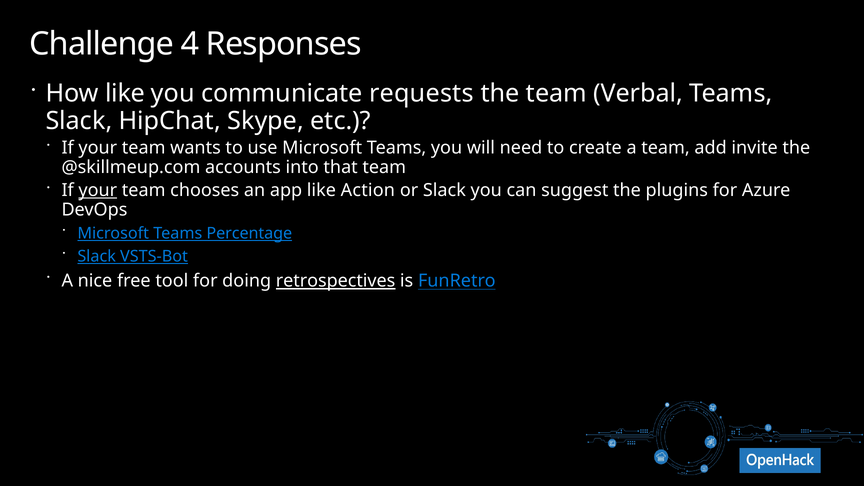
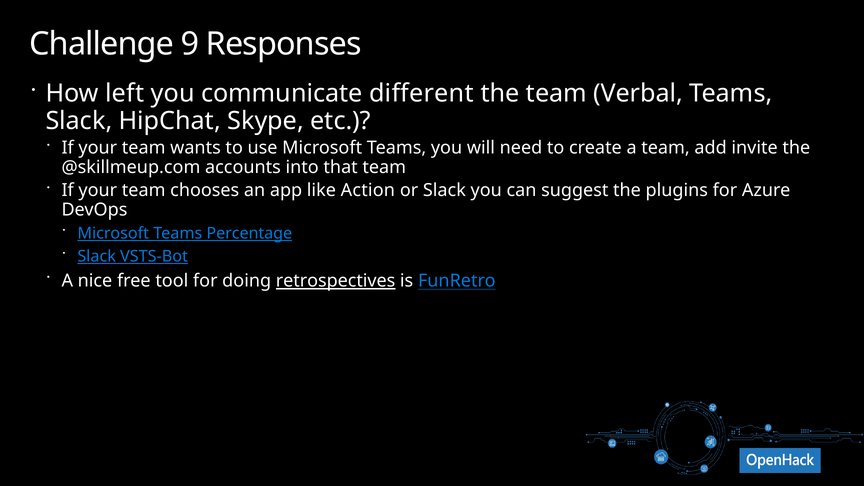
4: 4 -> 9
How like: like -> left
requests: requests -> different
your at (98, 190) underline: present -> none
